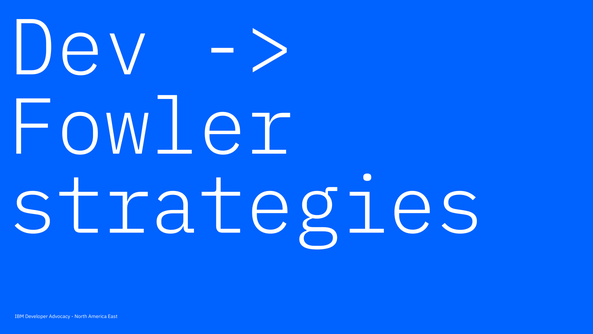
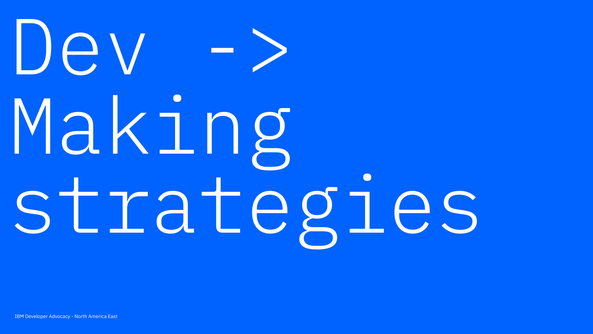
Fowler: Fowler -> Making
